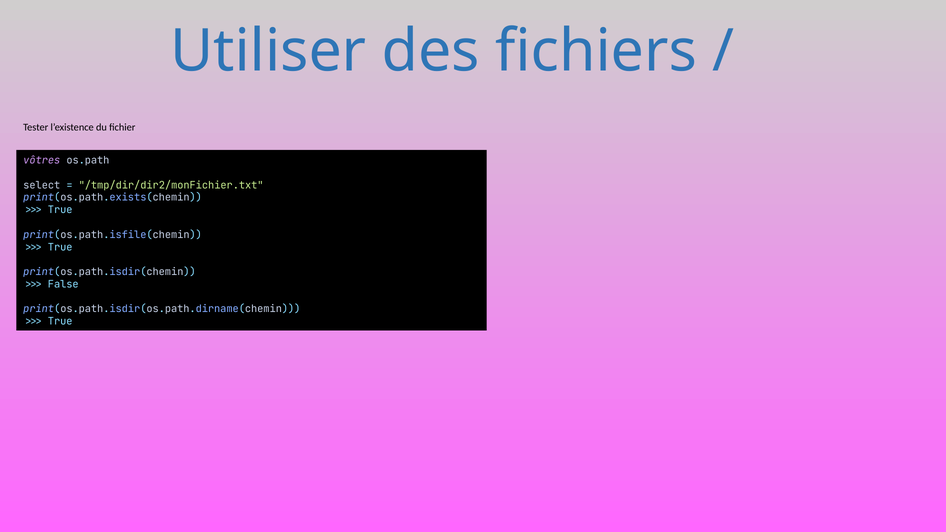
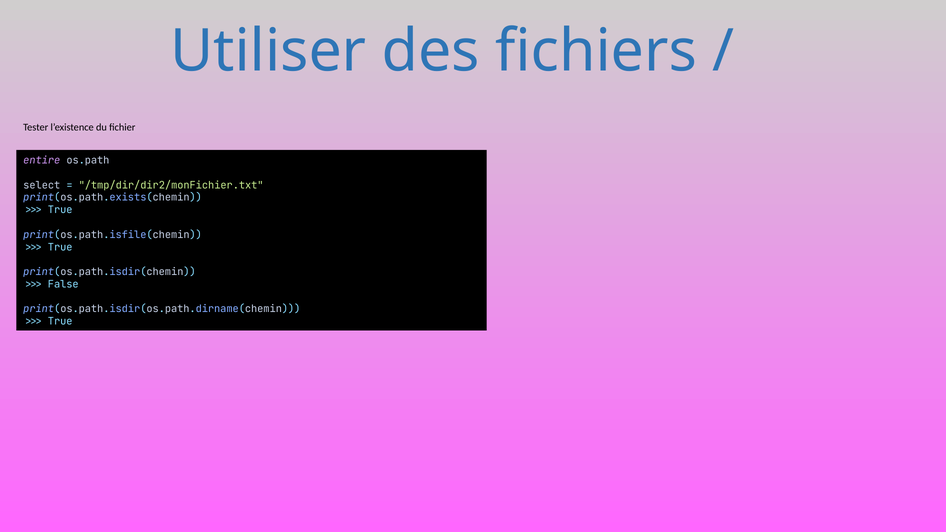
vôtres: vôtres -> entire
